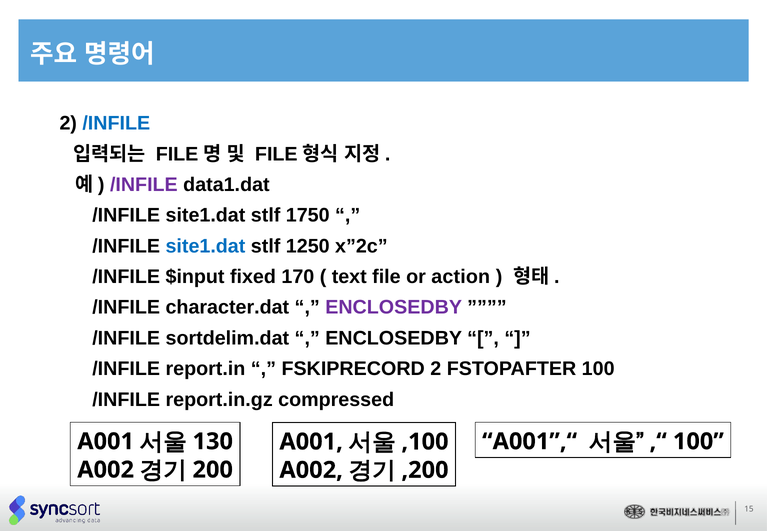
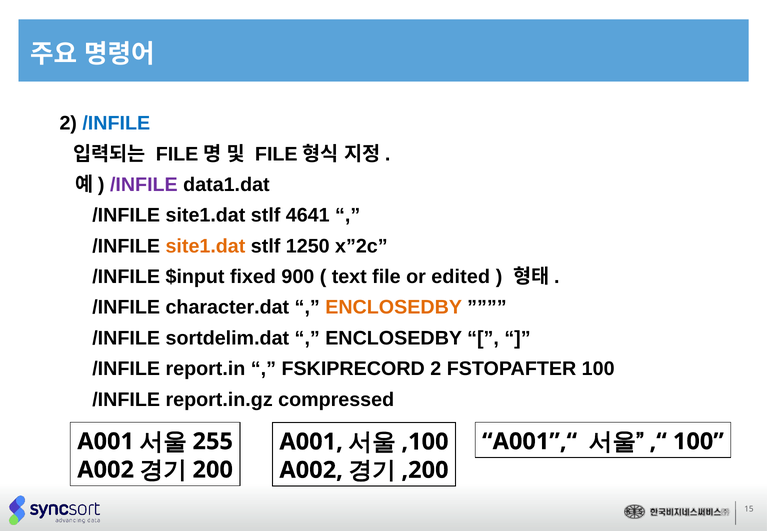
1750: 1750 -> 4641
site1.dat at (205, 246) colour: blue -> orange
170: 170 -> 900
action: action -> edited
ENCLOSEDBY at (394, 307) colour: purple -> orange
130: 130 -> 255
